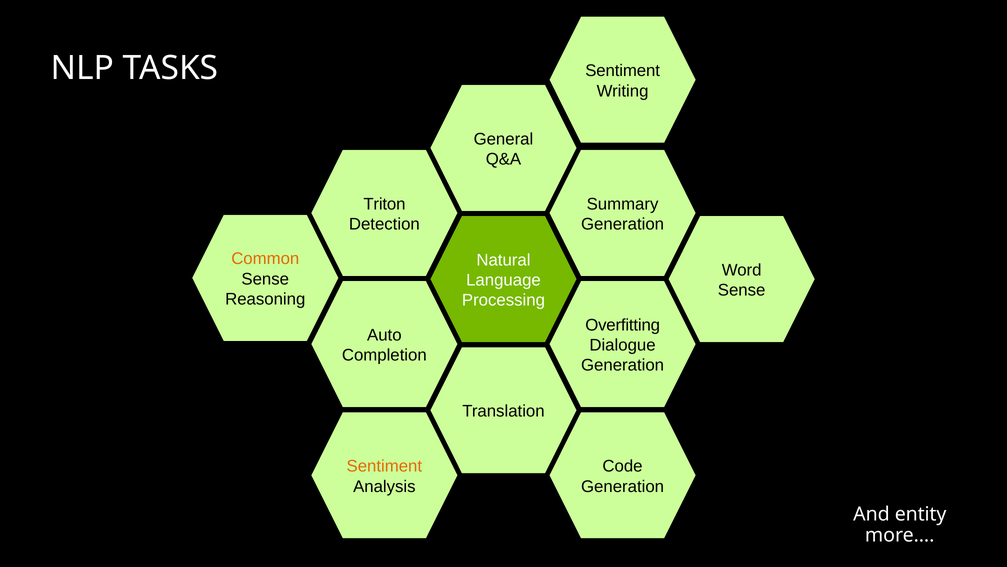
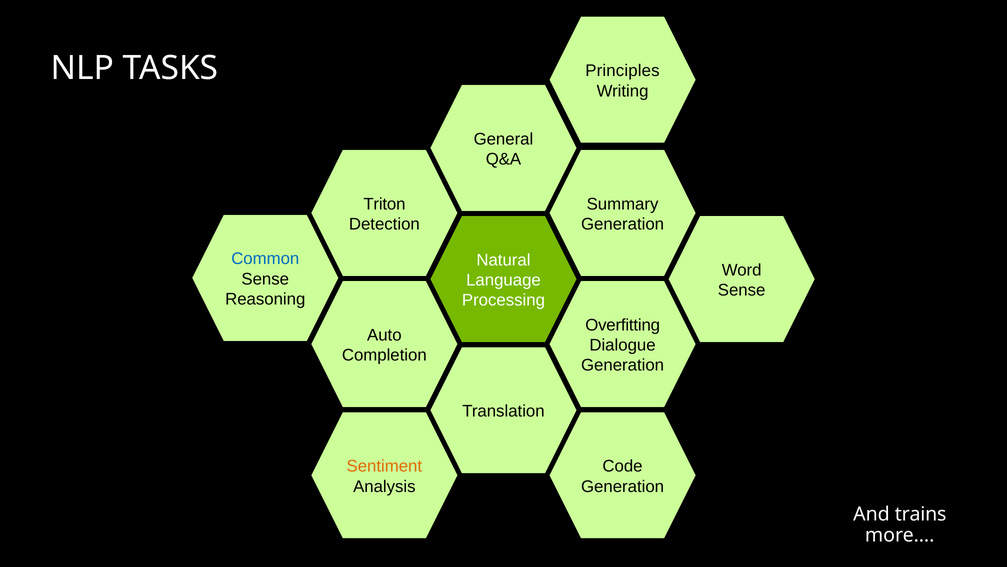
Sentiment at (623, 71): Sentiment -> Principles
Common colour: orange -> blue
entity: entity -> trains
